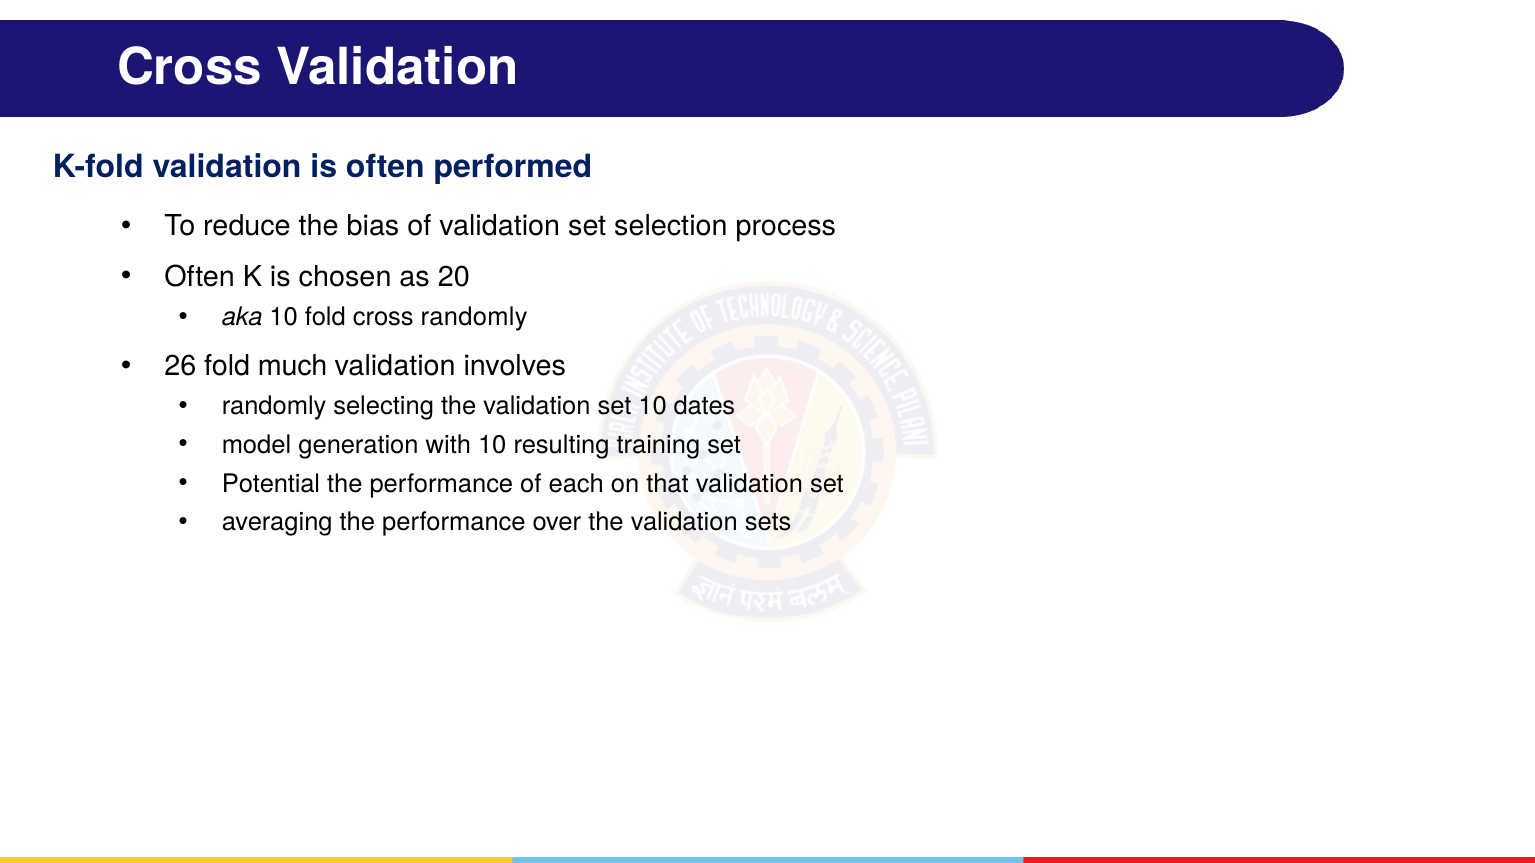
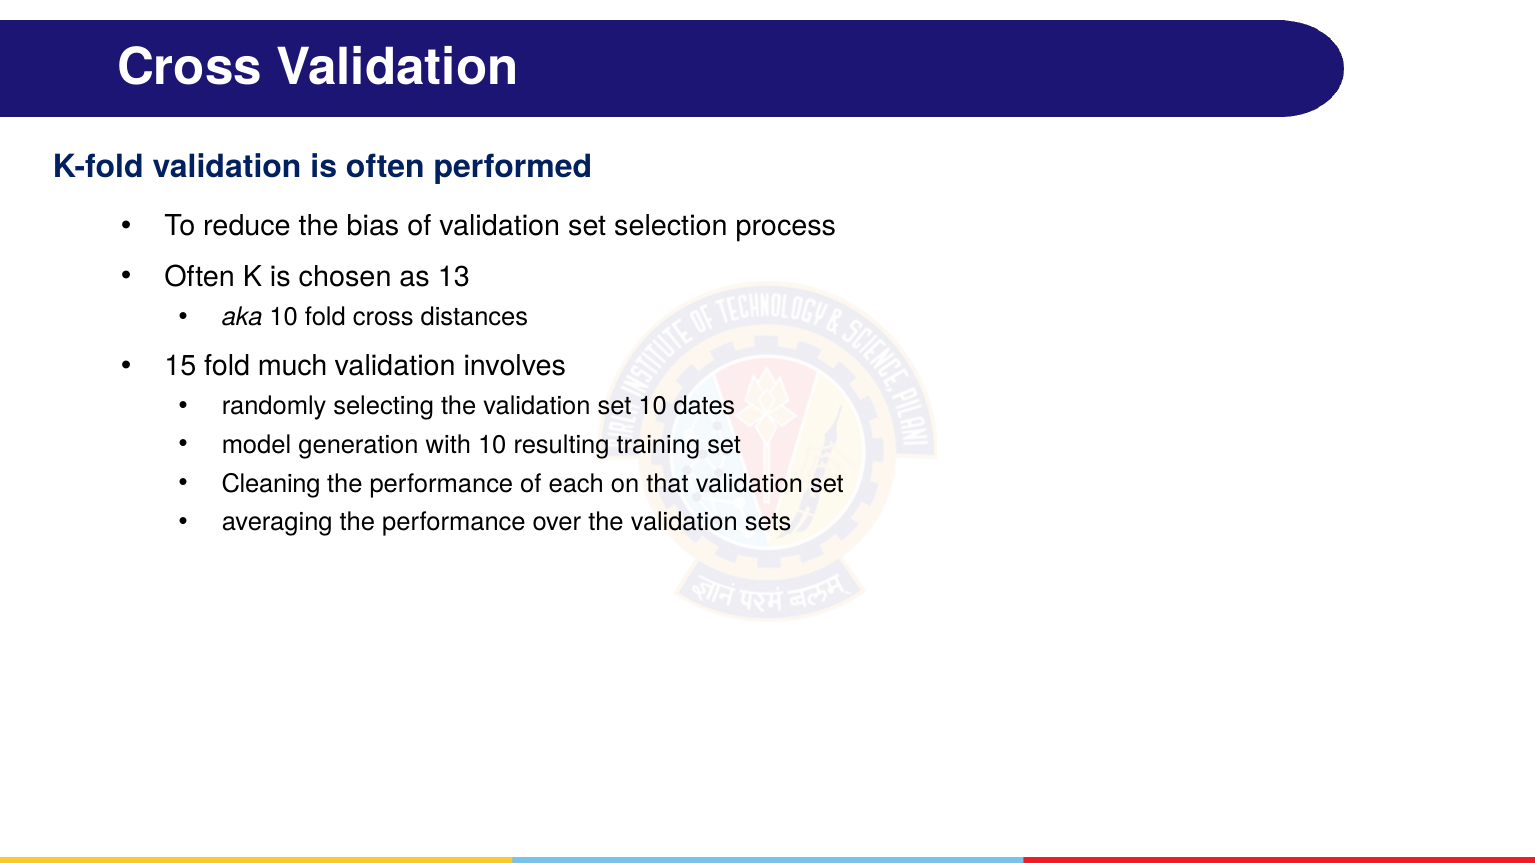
20: 20 -> 13
cross randomly: randomly -> distances
26: 26 -> 15
Potential: Potential -> Cleaning
